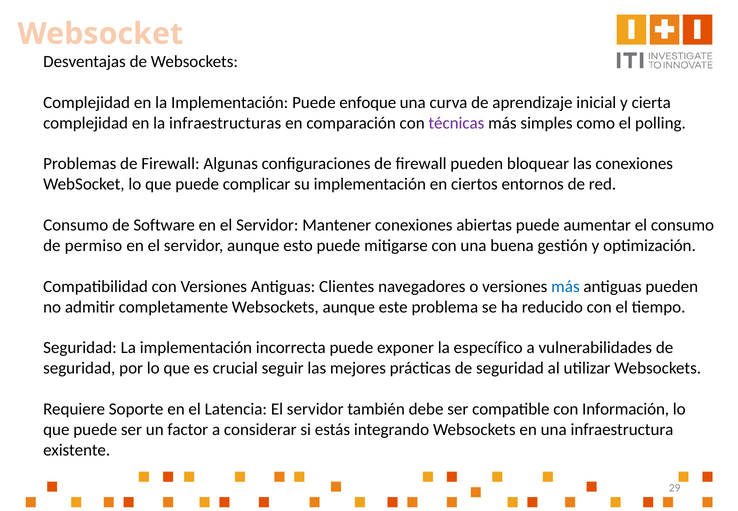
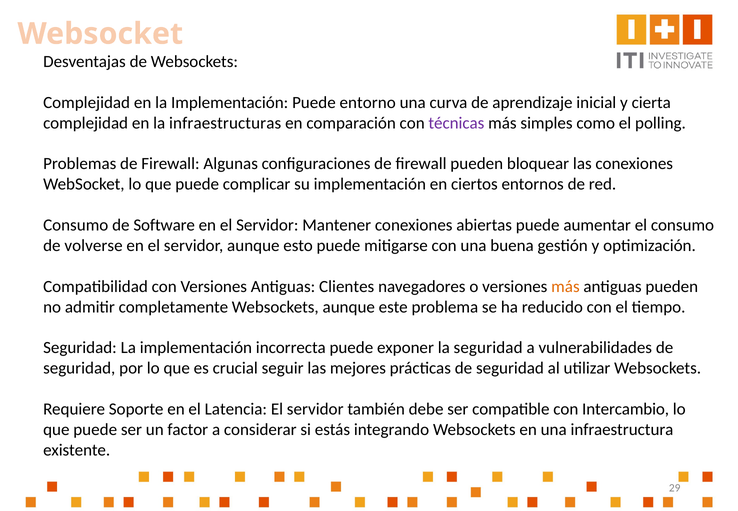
enfoque: enfoque -> entorno
permiso: permiso -> volverse
más at (565, 286) colour: blue -> orange
la específico: específico -> seguridad
Información: Información -> Intercambio
